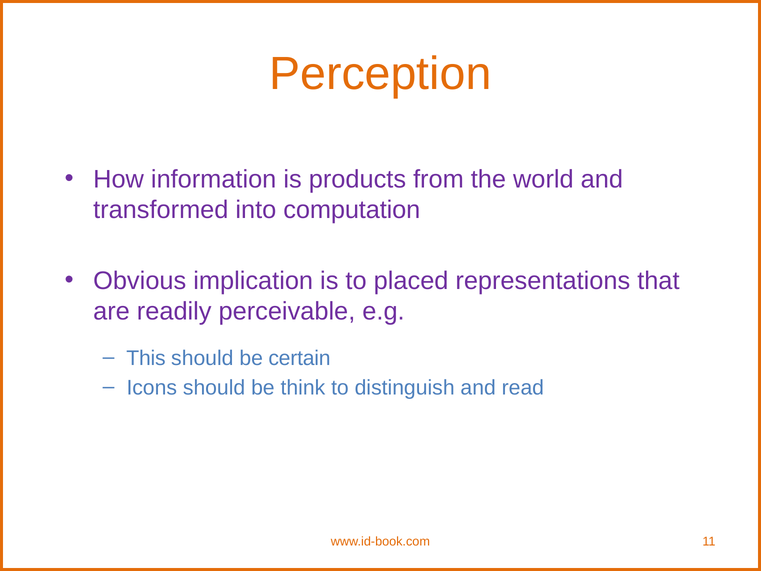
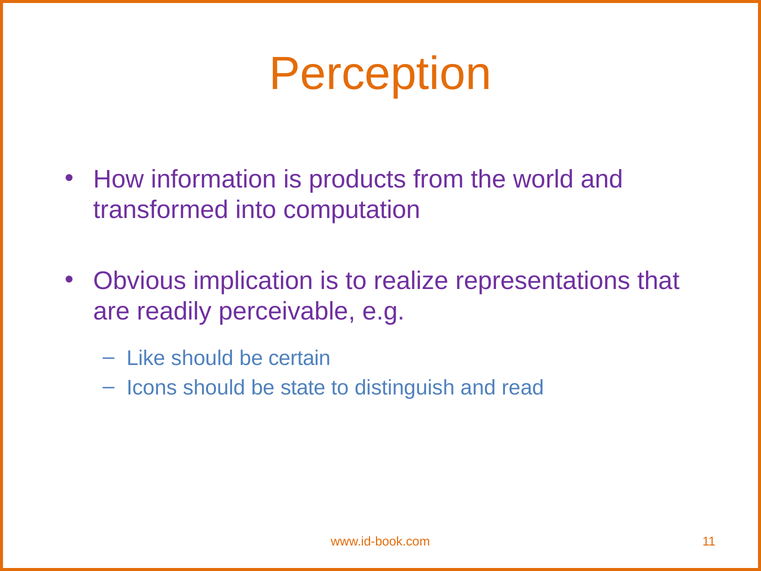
placed: placed -> realize
This: This -> Like
think: think -> state
